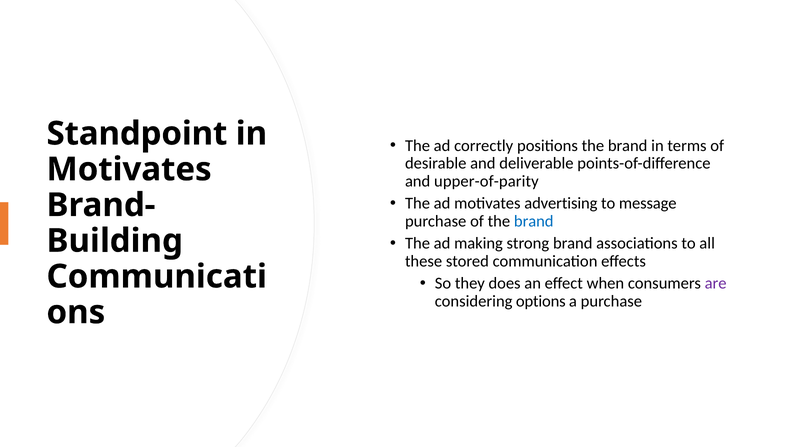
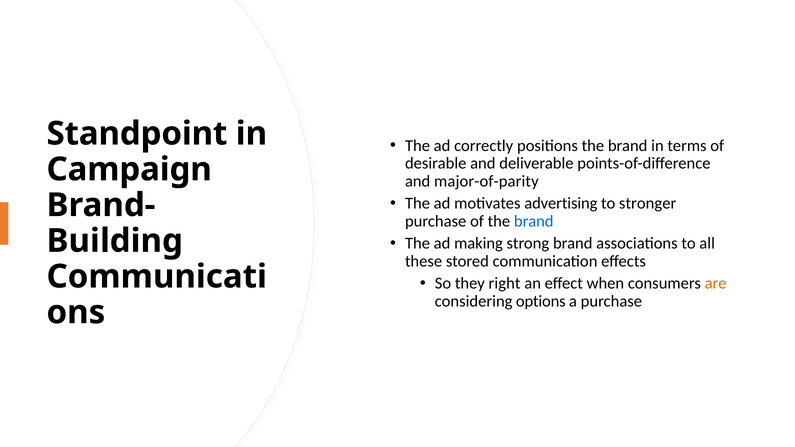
Motivates at (129, 169): Motivates -> Campaign
upper-of-parity: upper-of-parity -> major-of-parity
message: message -> stronger
does: does -> right
are colour: purple -> orange
